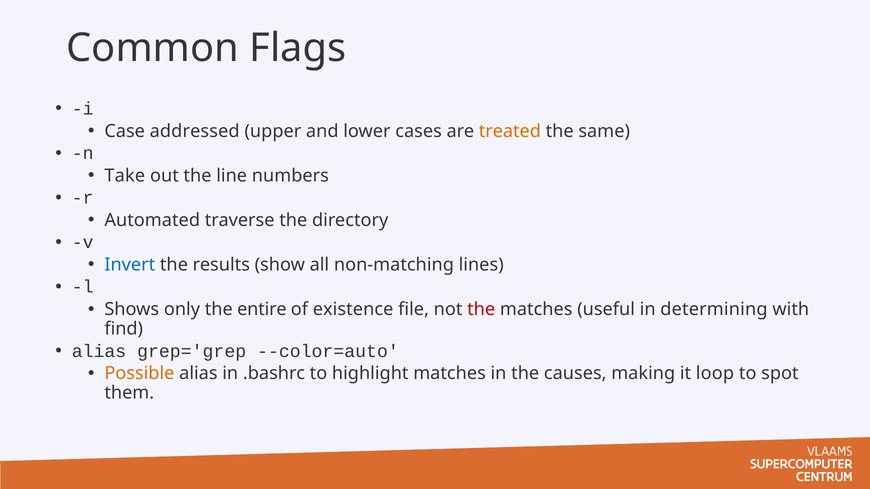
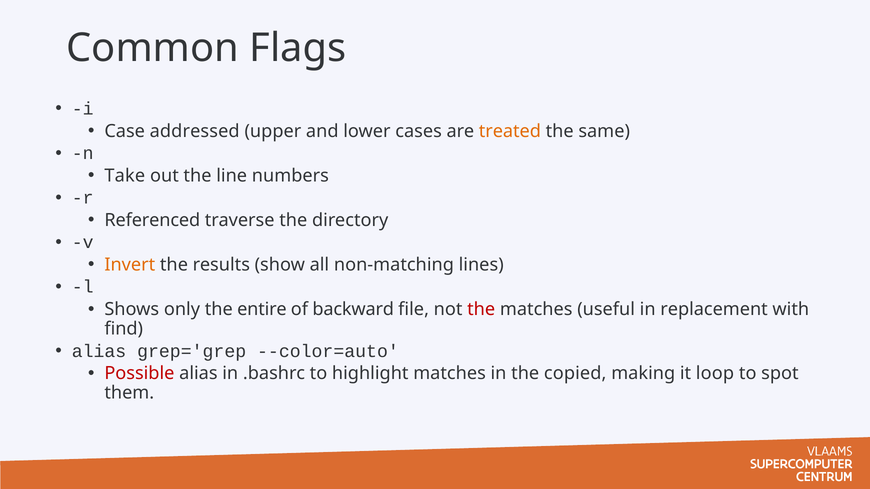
Automated: Automated -> Referenced
Invert colour: blue -> orange
existence: existence -> backward
determining: determining -> replacement
Possible colour: orange -> red
causes: causes -> copied
